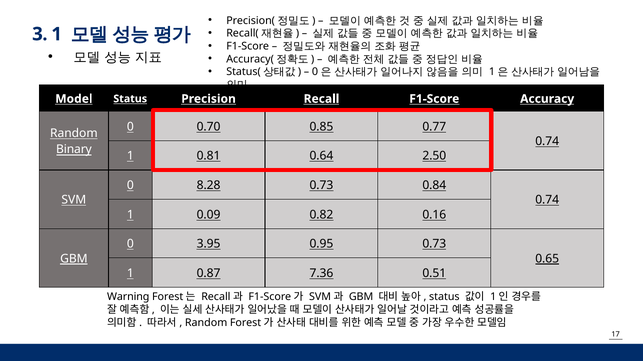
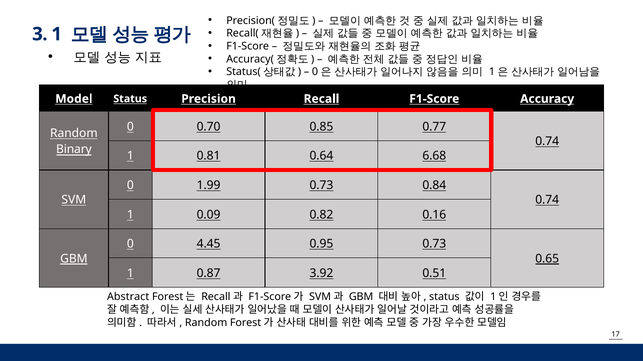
2.50: 2.50 -> 6.68
8.28: 8.28 -> 1.99
3.95: 3.95 -> 4.45
7.36: 7.36 -> 3.92
Warning: Warning -> Abstract
